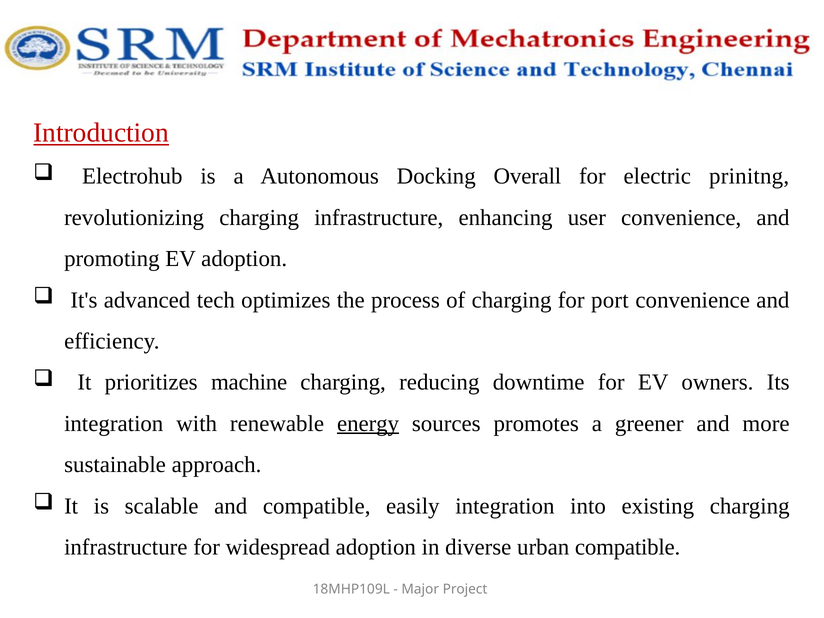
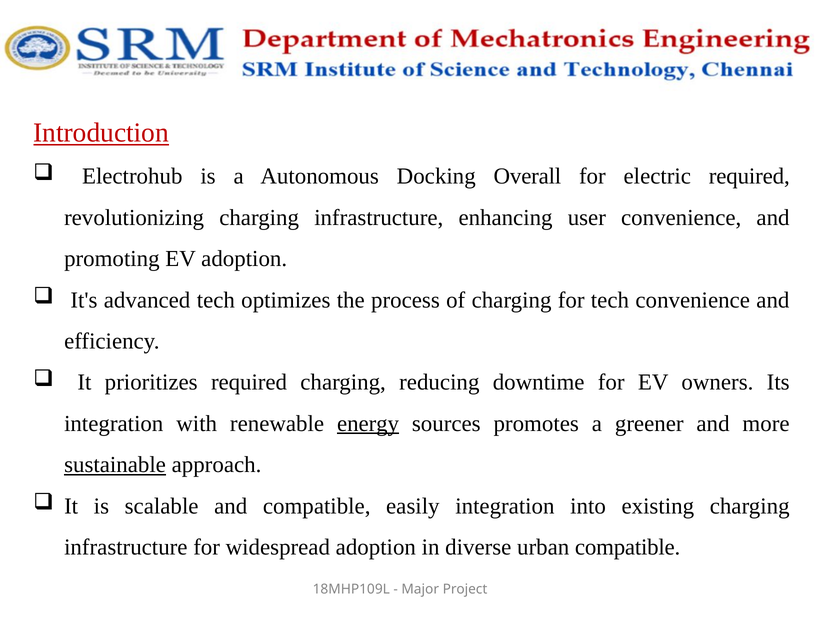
electric prinitng: prinitng -> required
for port: port -> tech
prioritizes machine: machine -> required
sustainable underline: none -> present
